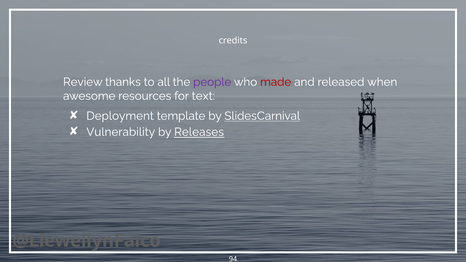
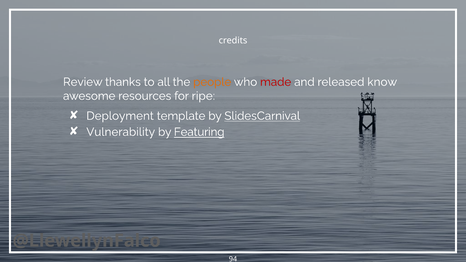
people colour: purple -> orange
when: when -> know
text: text -> ripe
Releases: Releases -> Featuring
